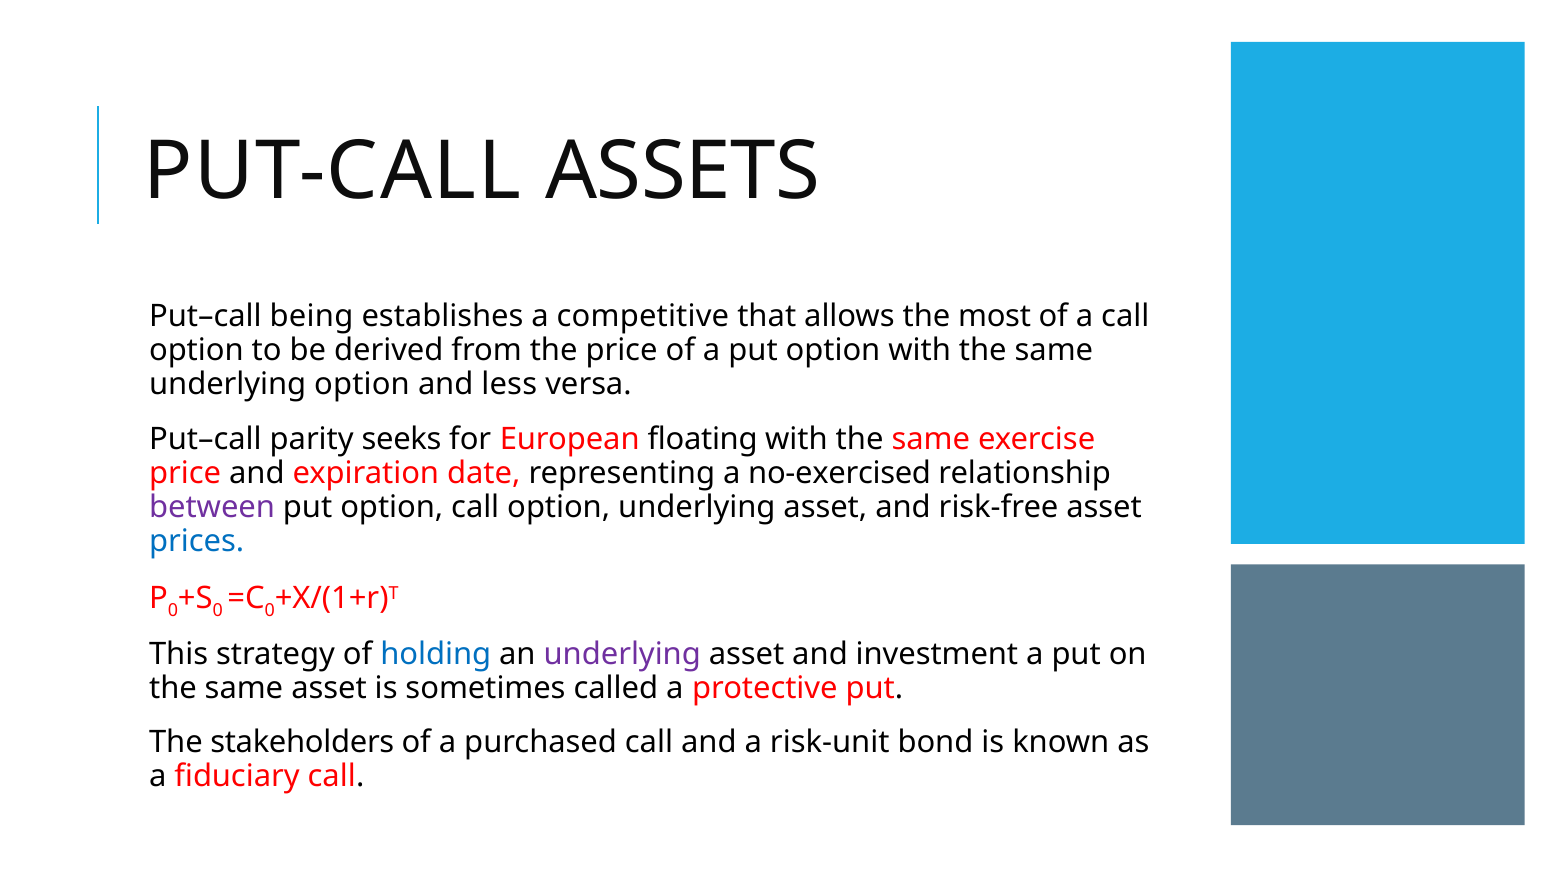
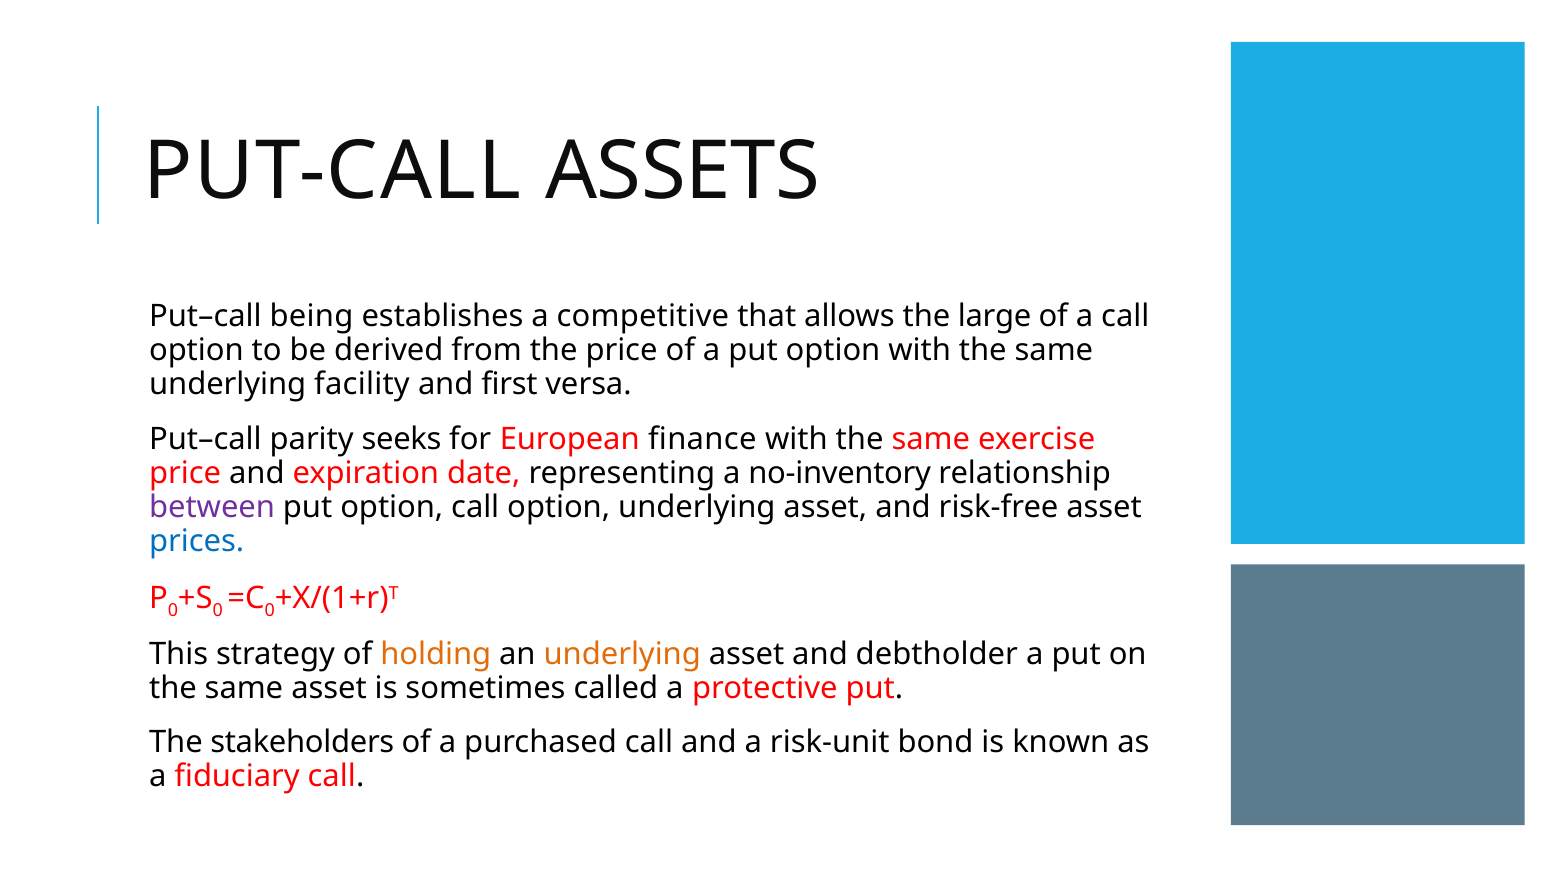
most: most -> large
underlying option: option -> facility
less: less -> first
floating: floating -> finance
no-exercised: no-exercised -> no-inventory
holding colour: blue -> orange
underlying at (622, 654) colour: purple -> orange
investment: investment -> debtholder
